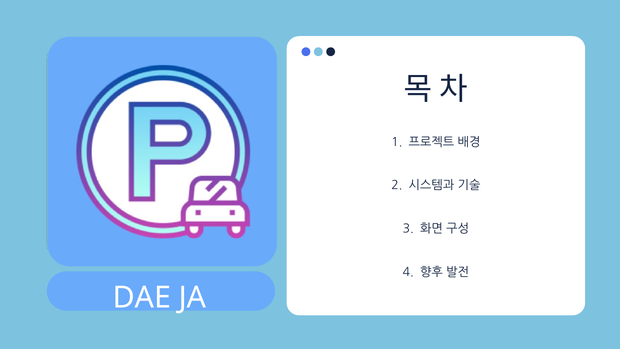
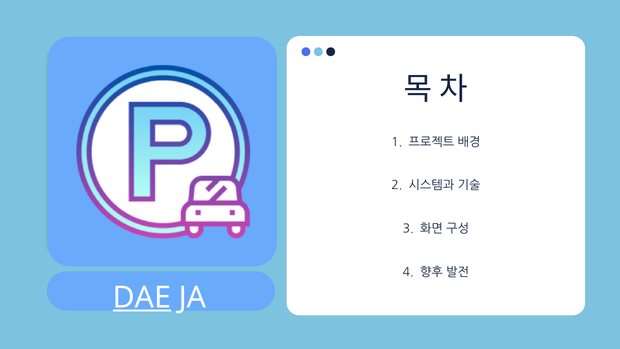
DAE underline: none -> present
